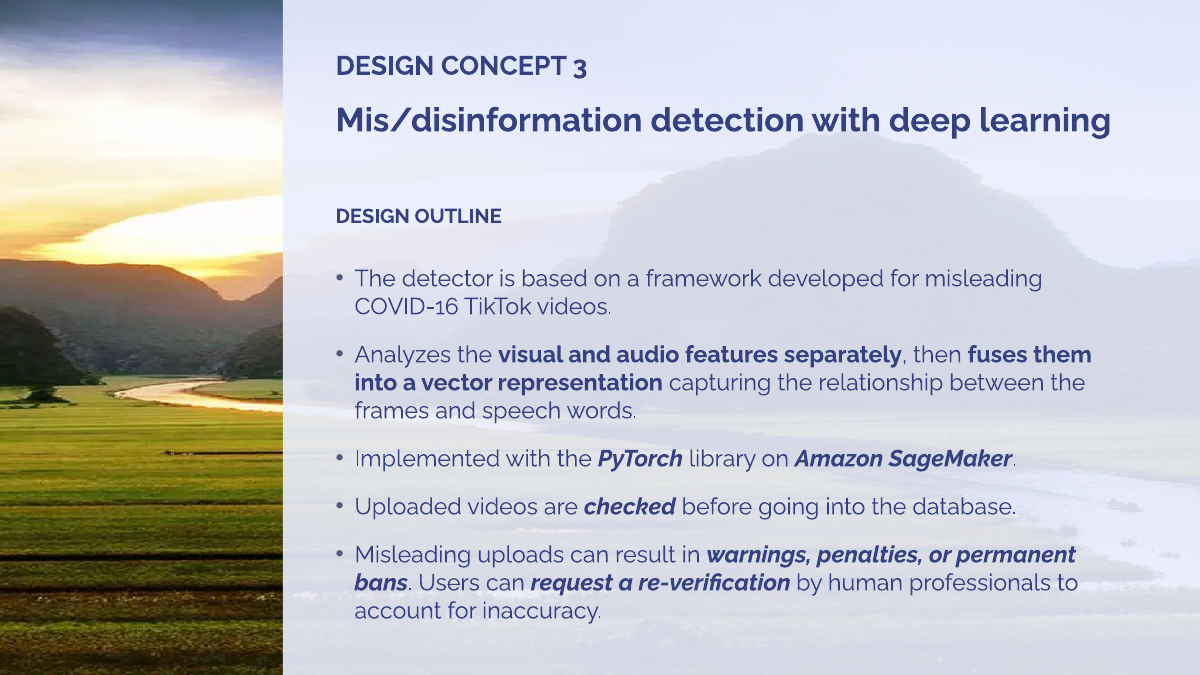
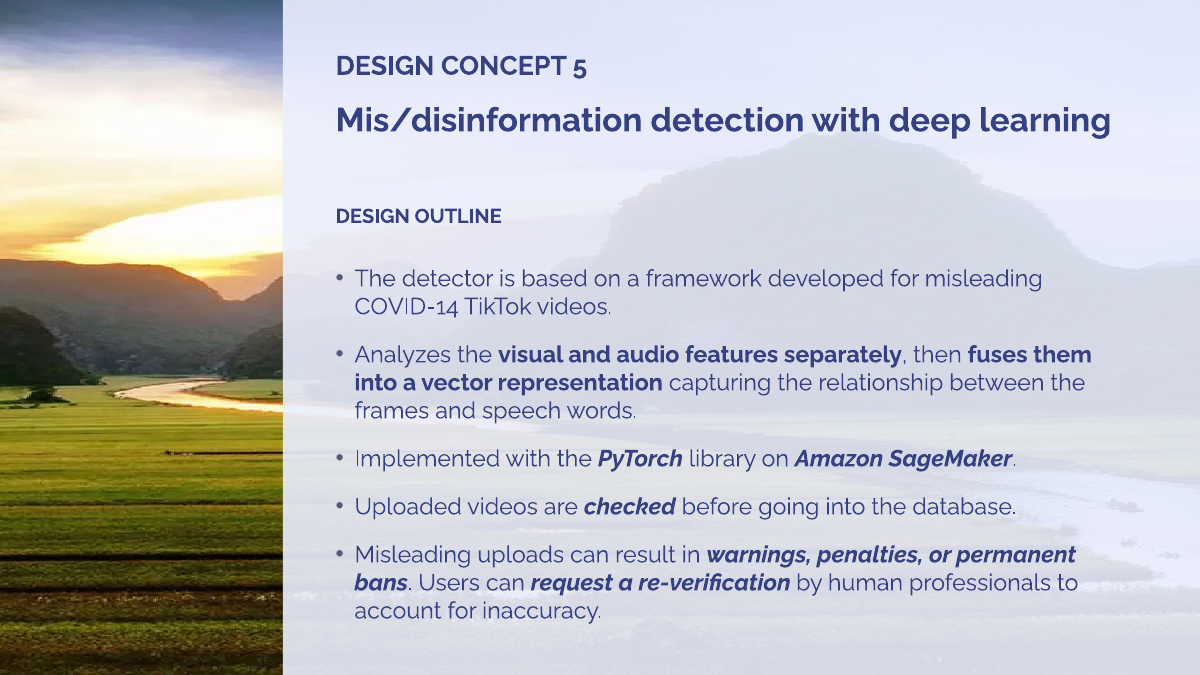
3: 3 -> 5
COVID-16: COVID-16 -> COVID-14
